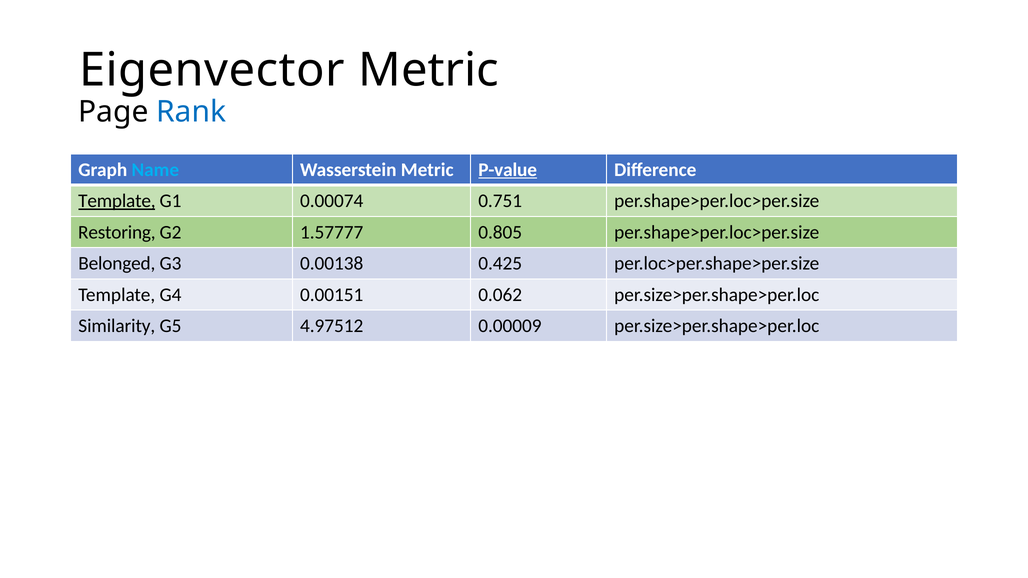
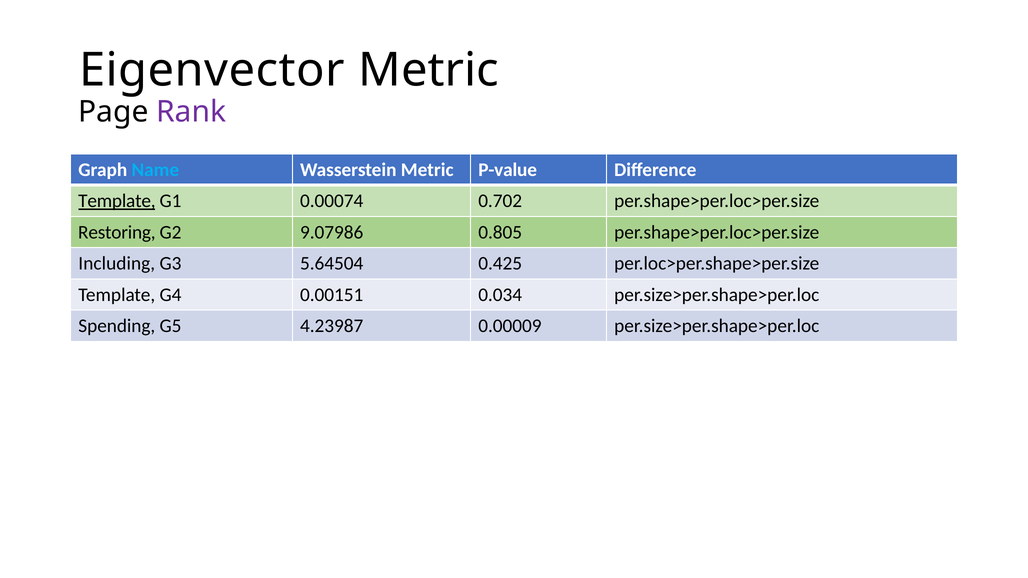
Rank colour: blue -> purple
P-value underline: present -> none
0.751: 0.751 -> 0.702
1.57777: 1.57777 -> 9.07986
Belonged: Belonged -> Including
0.00138: 0.00138 -> 5.64504
0.062: 0.062 -> 0.034
Similarity: Similarity -> Spending
4.97512: 4.97512 -> 4.23987
